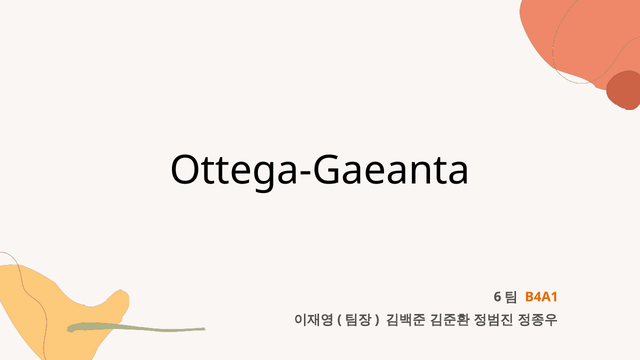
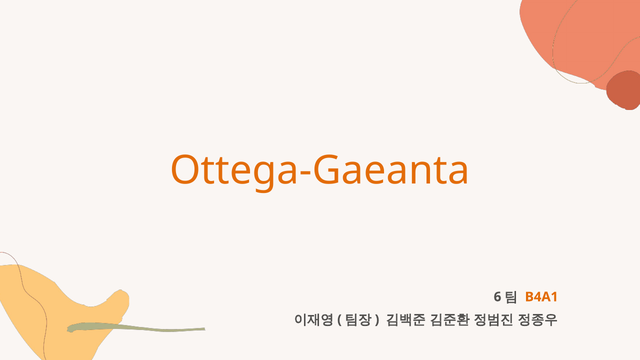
Ottega-Gaeanta colour: black -> orange
